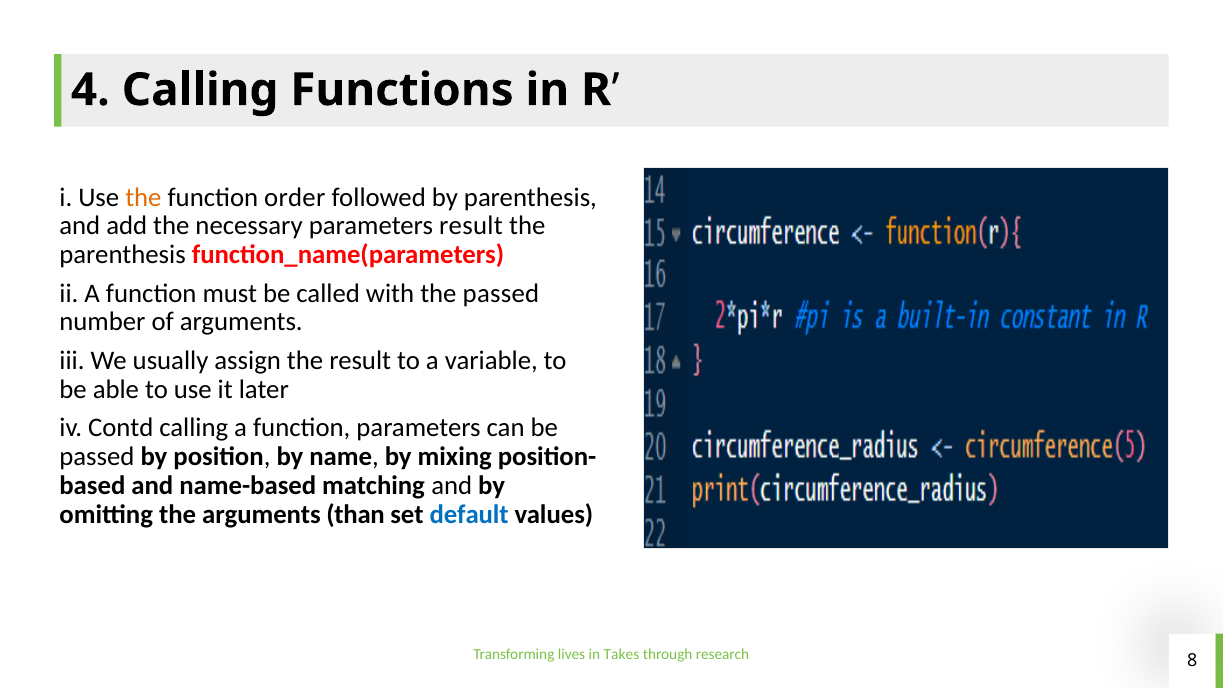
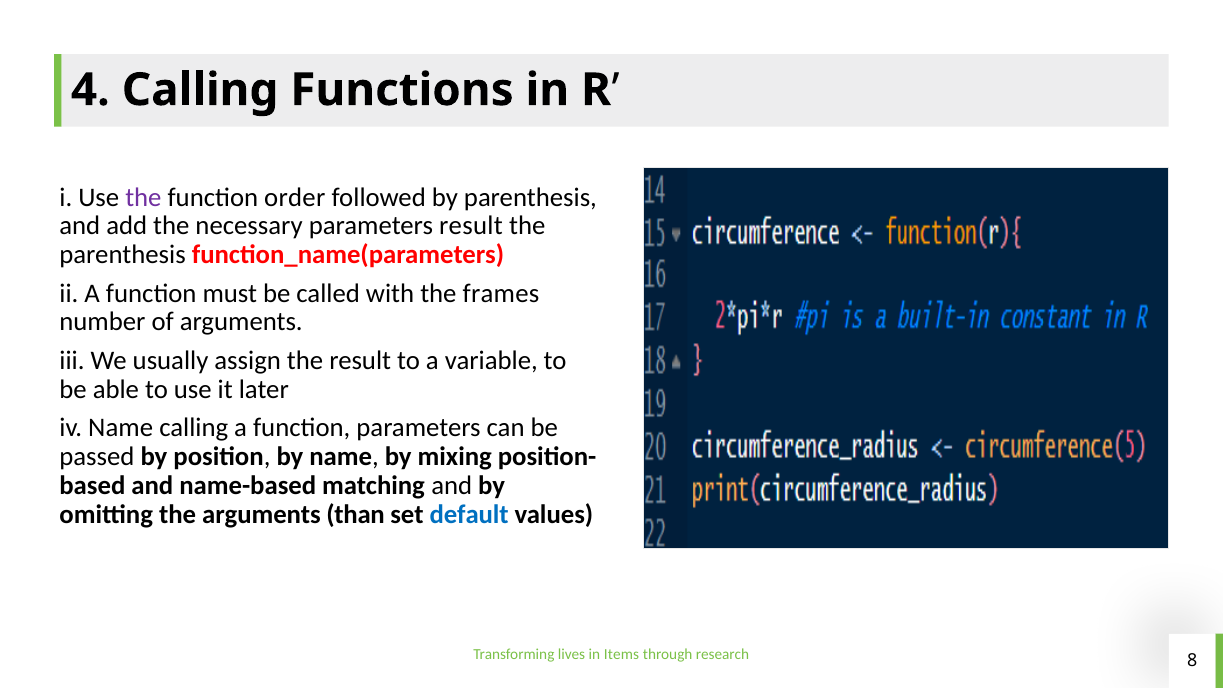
the at (143, 197) colour: orange -> purple
the passed: passed -> frames
iv Contd: Contd -> Name
Takes: Takes -> Items
